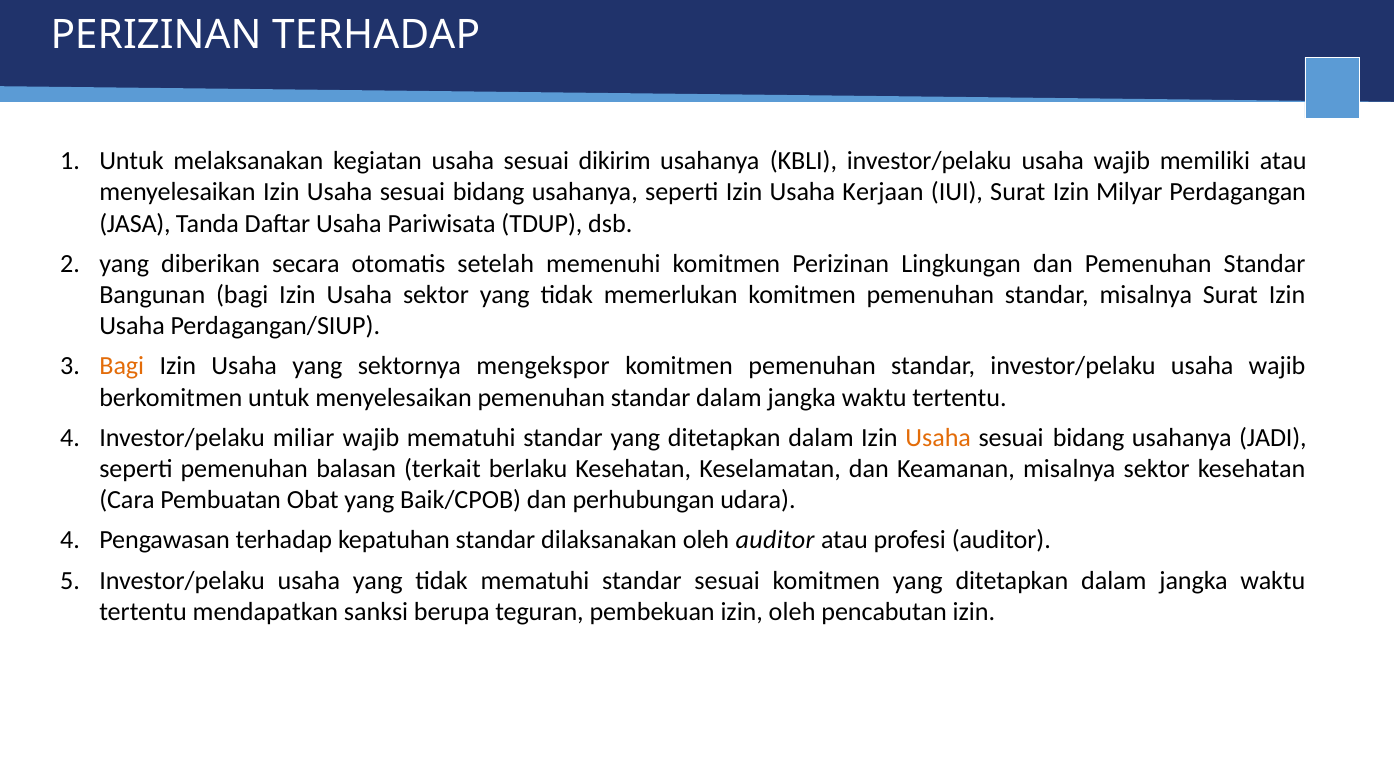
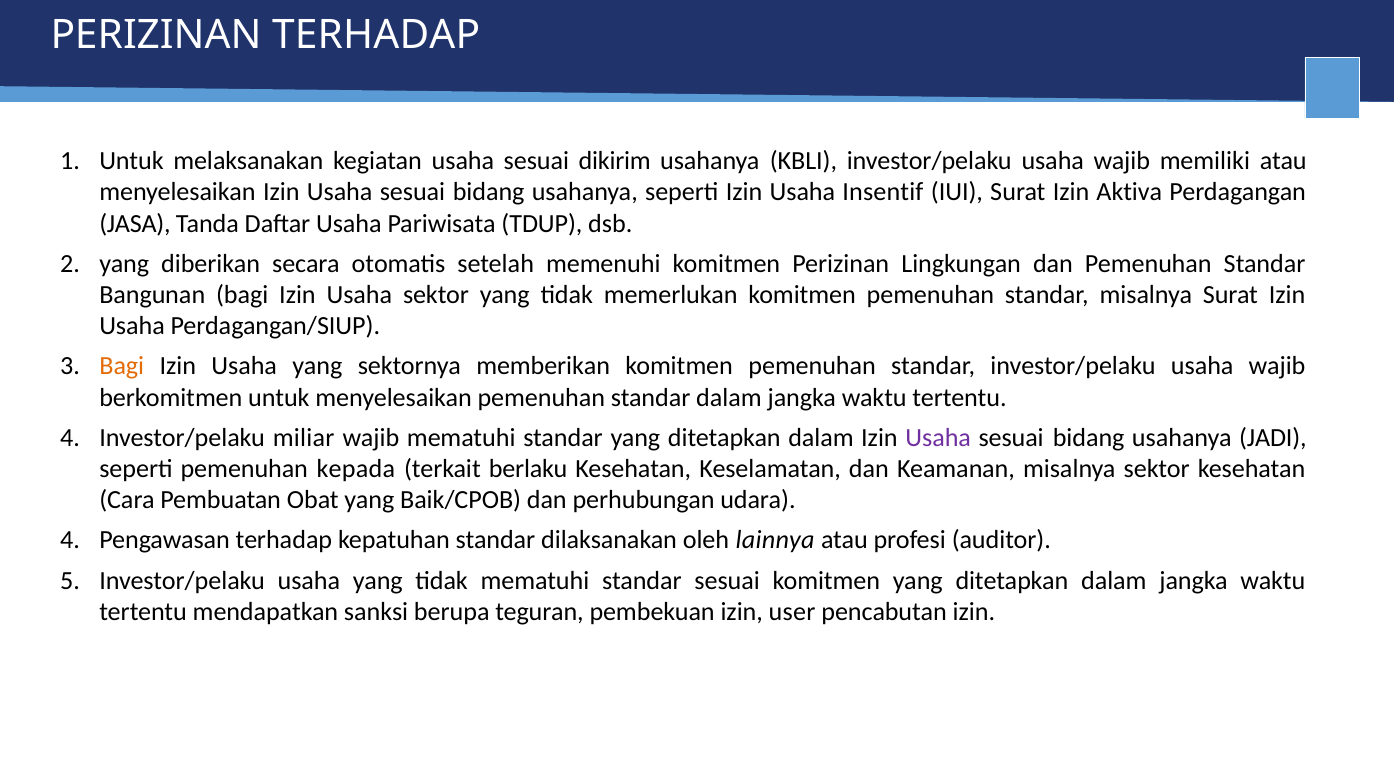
Kerjaan: Kerjaan -> Insentif
Milyar: Milyar -> Aktiva
mengekspor: mengekspor -> memberikan
Usaha at (938, 438) colour: orange -> purple
balasan: balasan -> kepada
oleh auditor: auditor -> lainnya
izin oleh: oleh -> user
